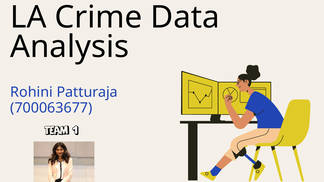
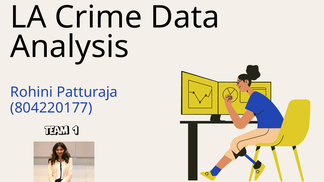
700063677: 700063677 -> 804220177
